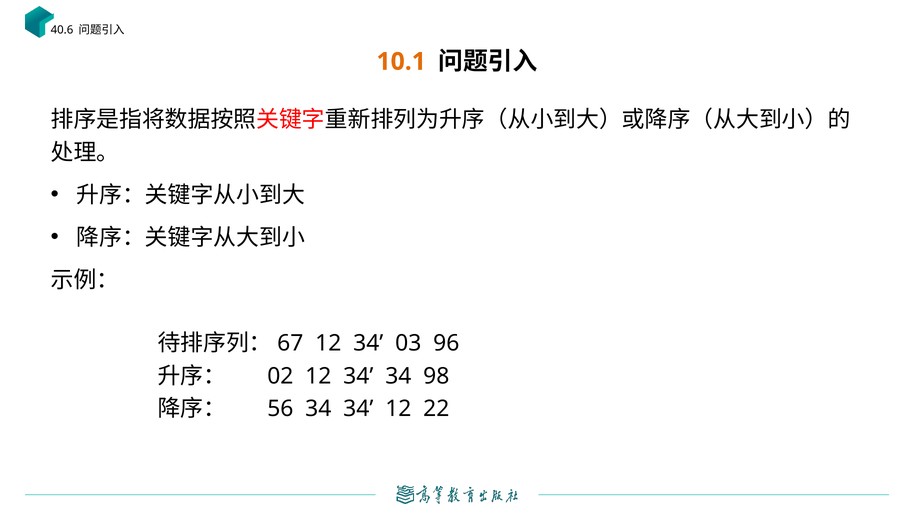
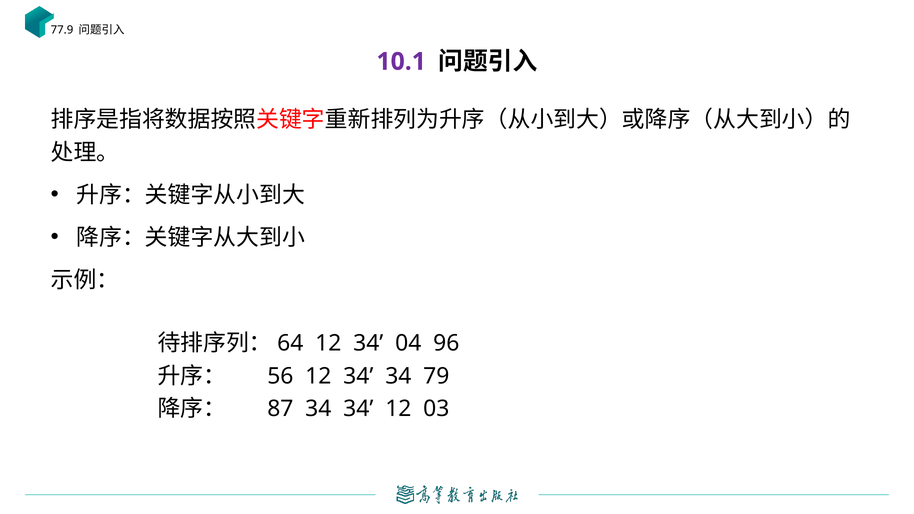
40.6: 40.6 -> 77.9
10.1 colour: orange -> purple
67: 67 -> 64
03: 03 -> 04
02: 02 -> 56
98: 98 -> 79
56: 56 -> 87
22: 22 -> 03
